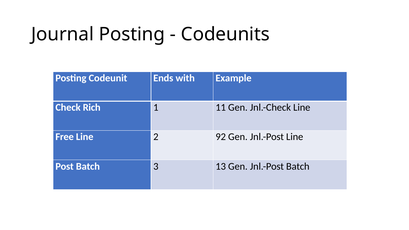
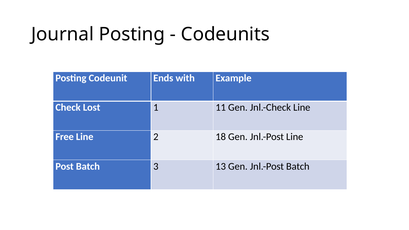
Rich: Rich -> Lost
92: 92 -> 18
